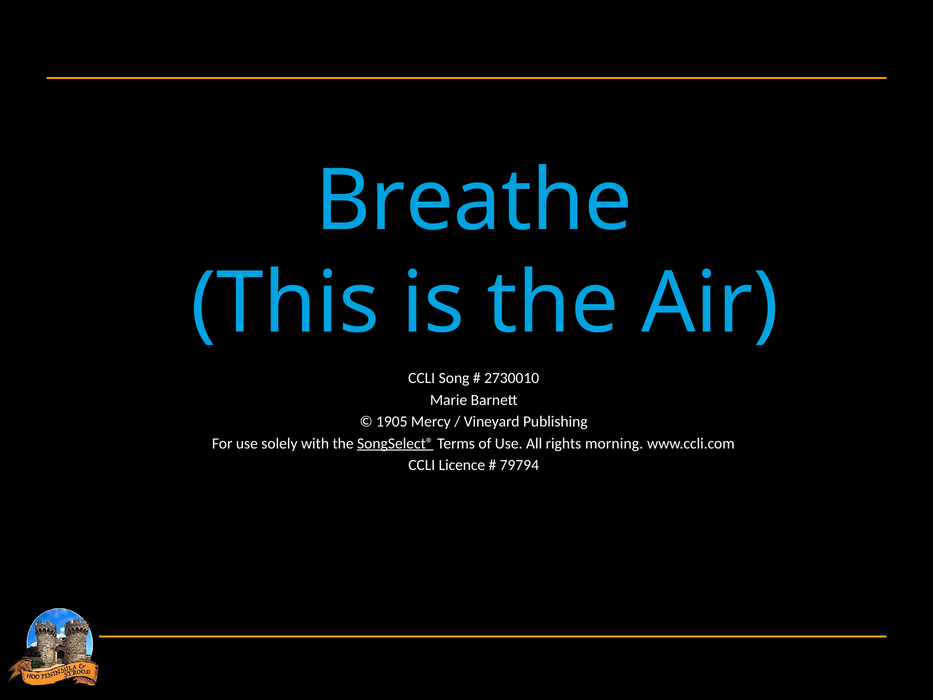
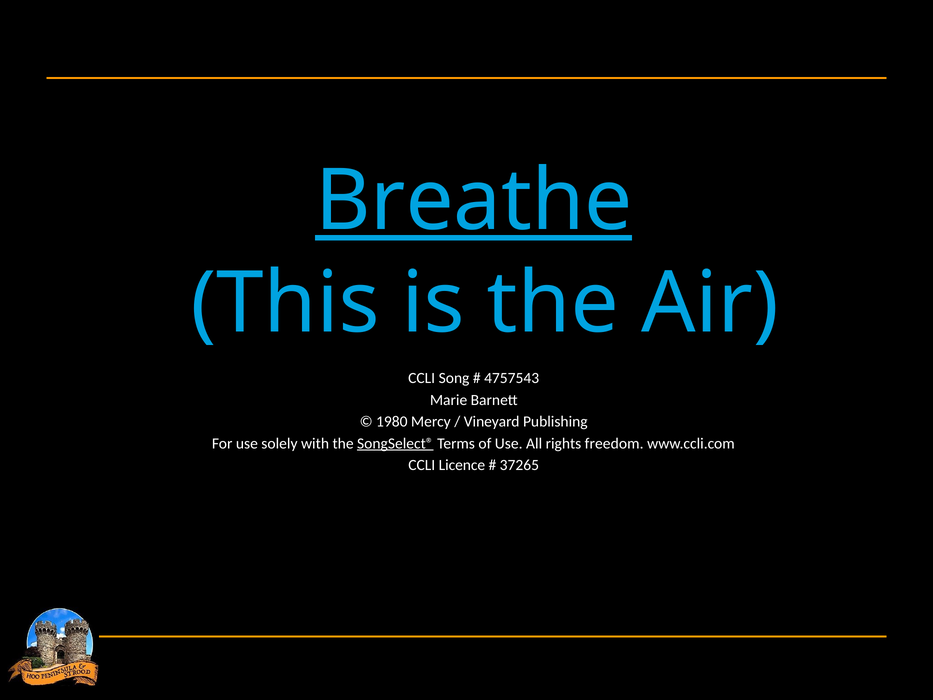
Breathe underline: none -> present
2730010: 2730010 -> 4757543
1905: 1905 -> 1980
morning: morning -> freedom
79794: 79794 -> 37265
